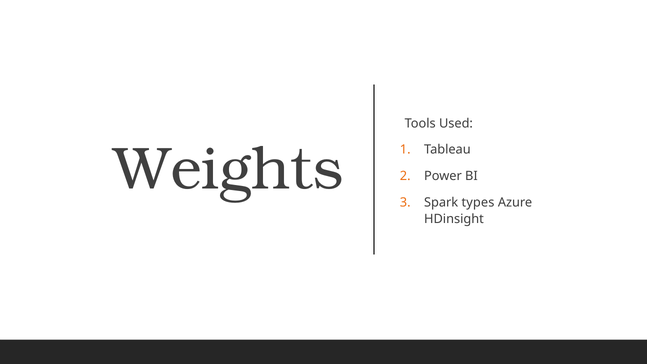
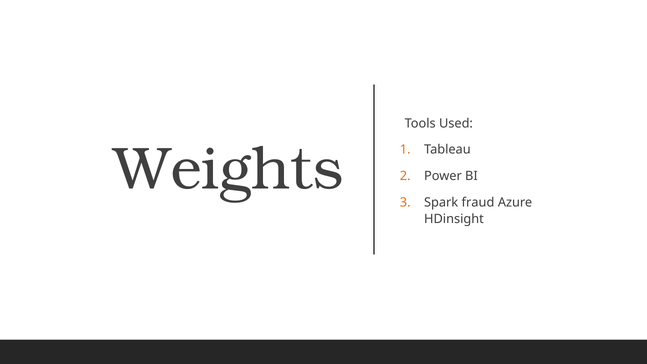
types: types -> fraud
